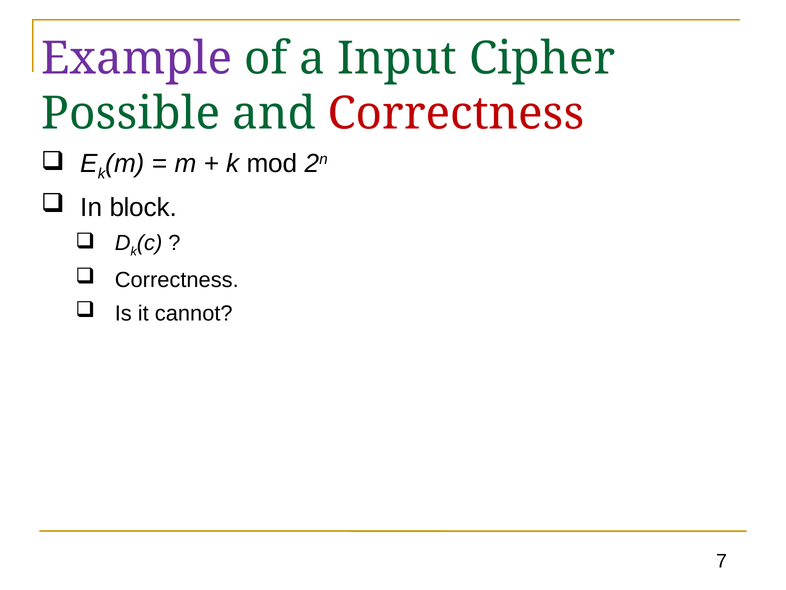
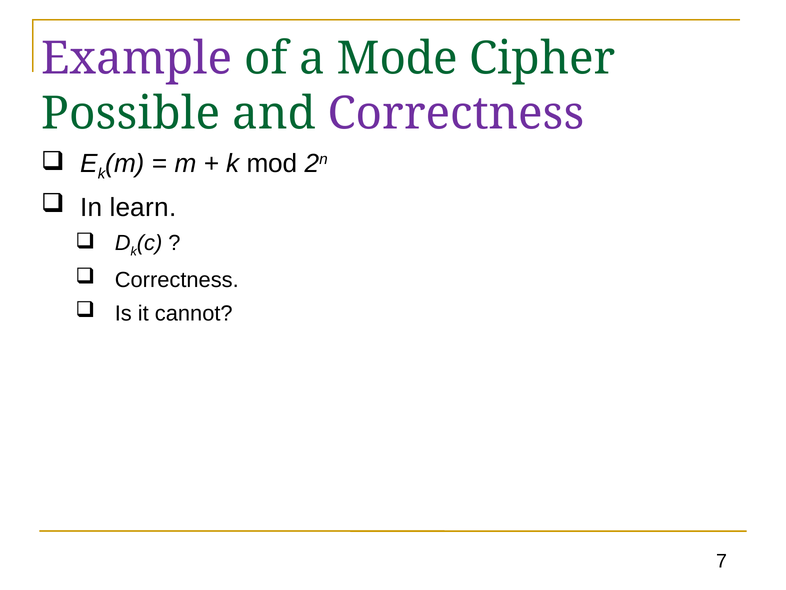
Input: Input -> Mode
Correctness at (456, 114) colour: red -> purple
block: block -> learn
